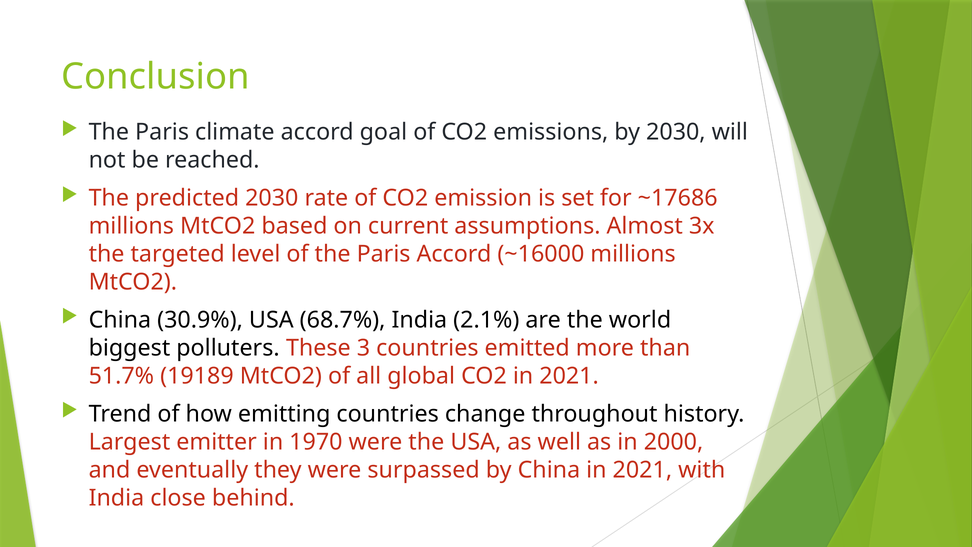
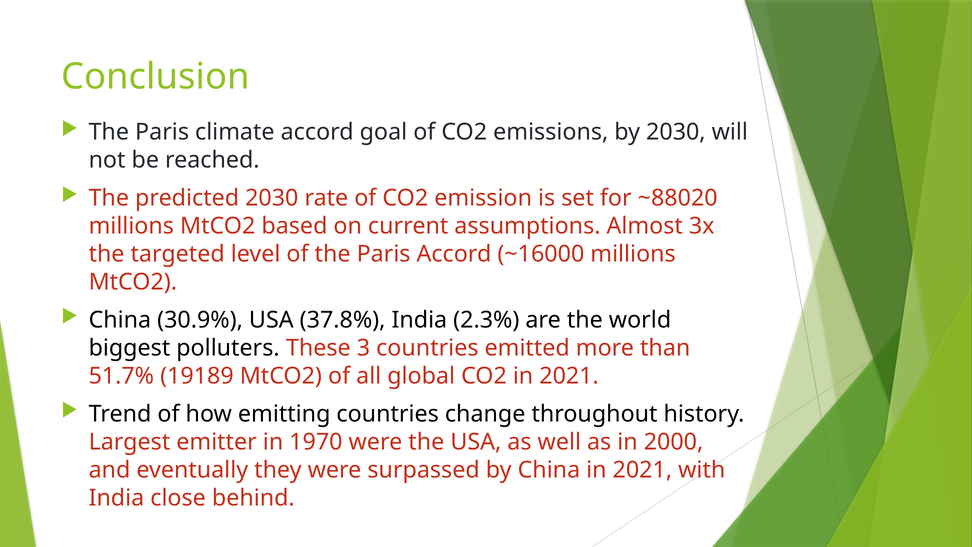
~17686: ~17686 -> ~88020
68.7%: 68.7% -> 37.8%
2.1%: 2.1% -> 2.3%
